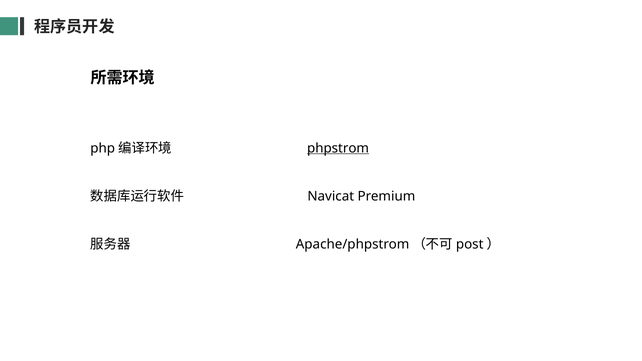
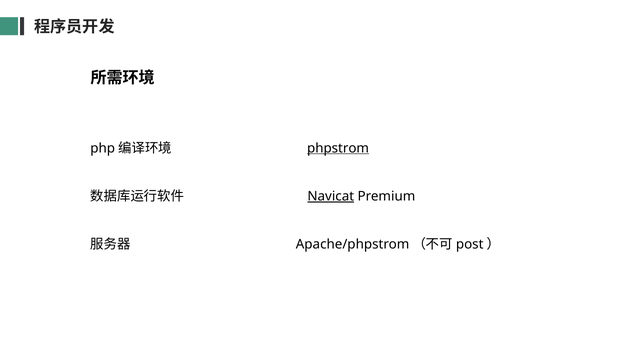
Navicat underline: none -> present
